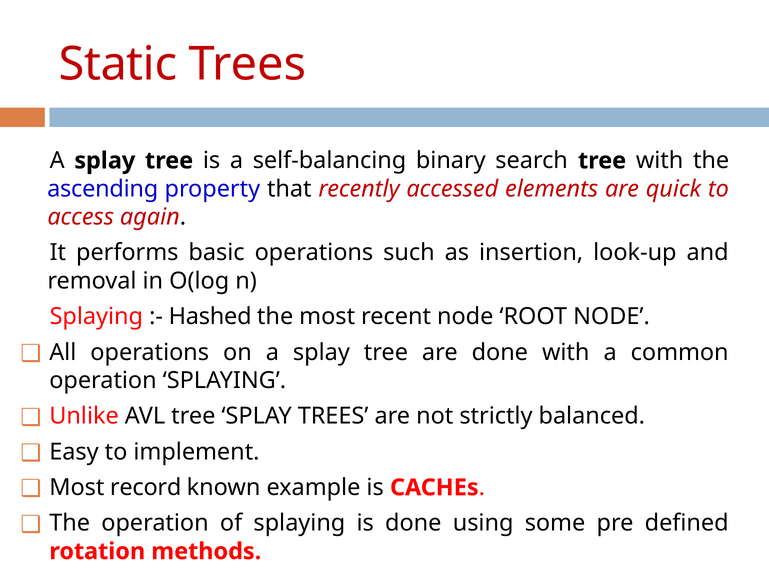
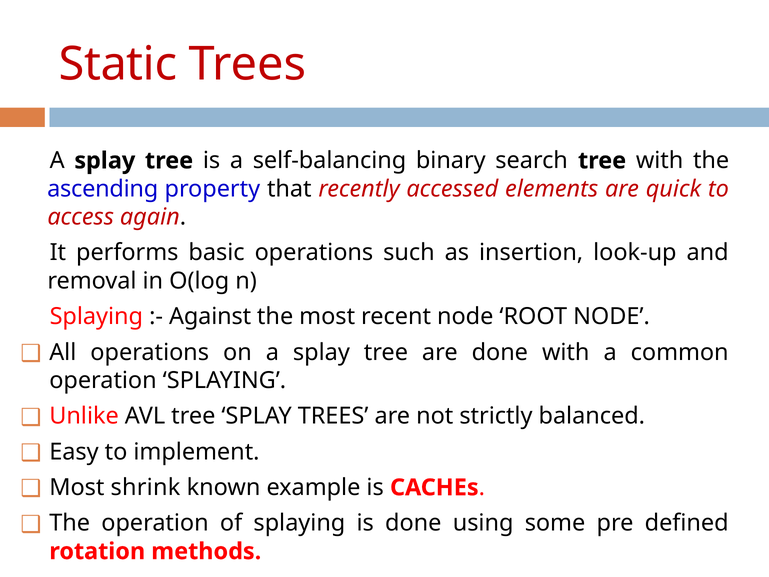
Hashed: Hashed -> Against
record: record -> shrink
